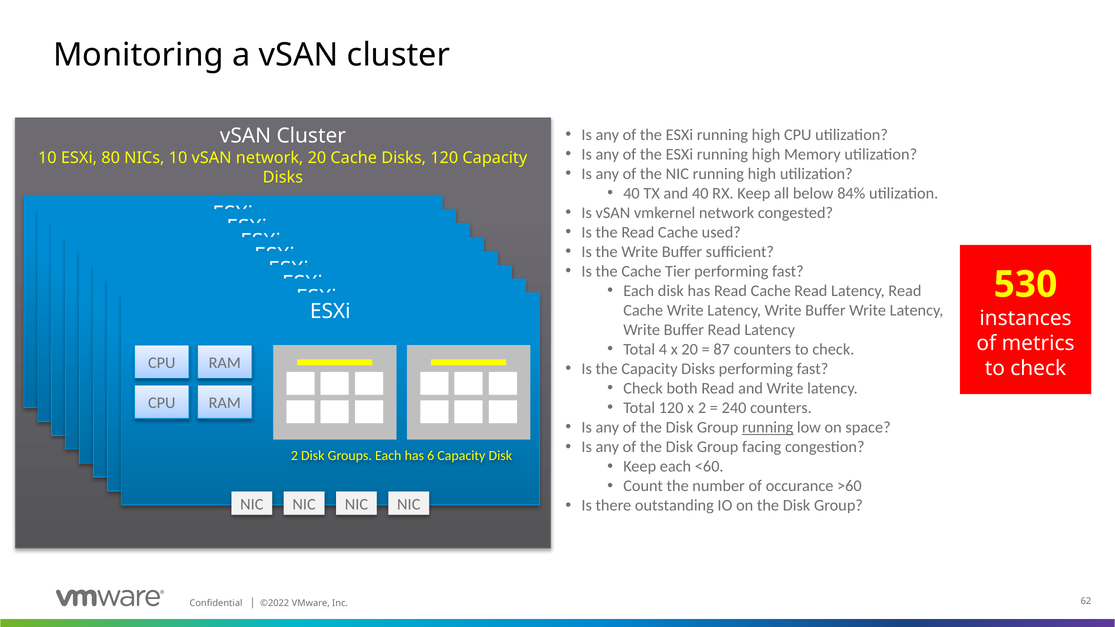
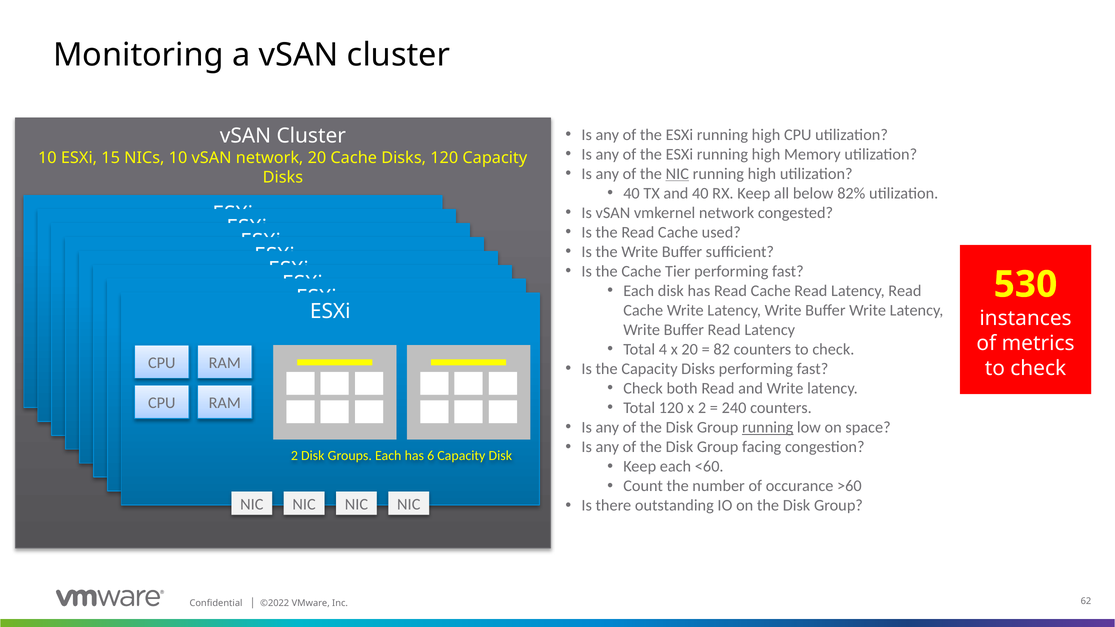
80: 80 -> 15
NIC at (677, 174) underline: none -> present
84%: 84% -> 82%
87: 87 -> 82
